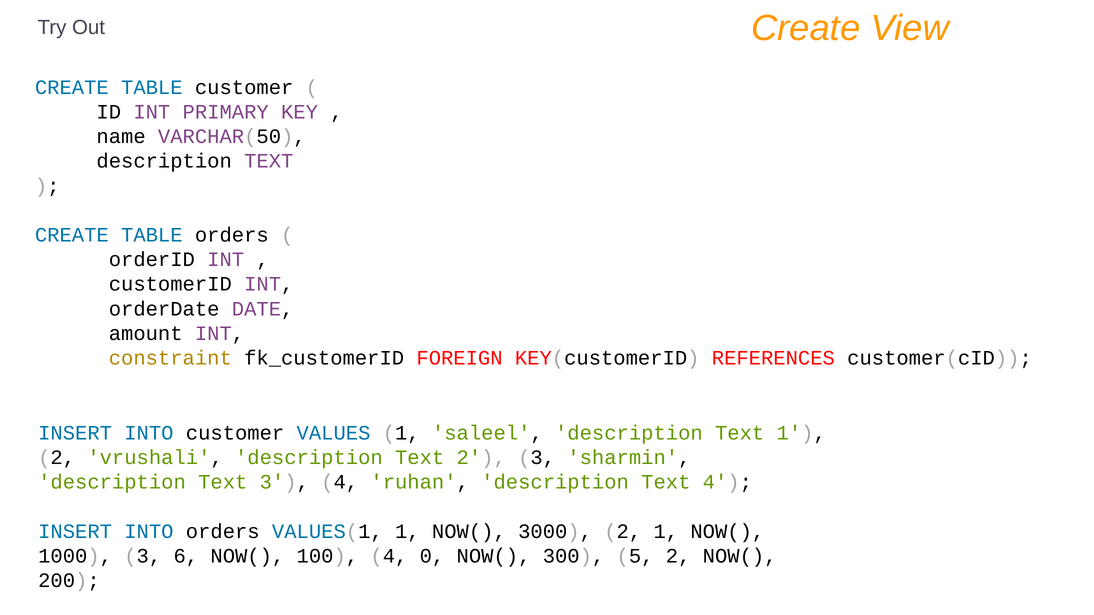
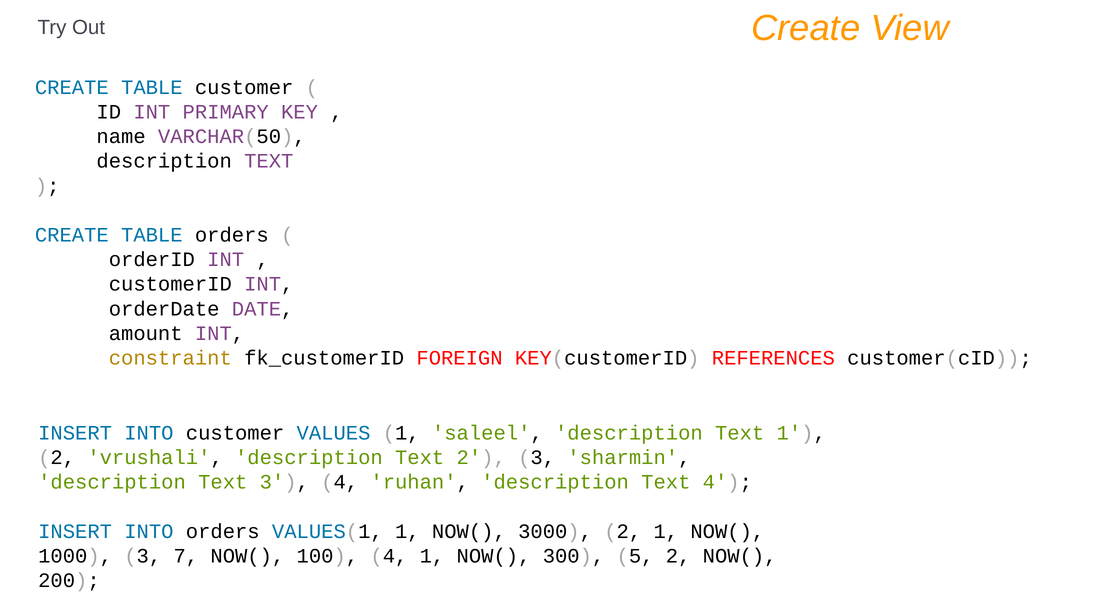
6: 6 -> 7
4 0: 0 -> 1
